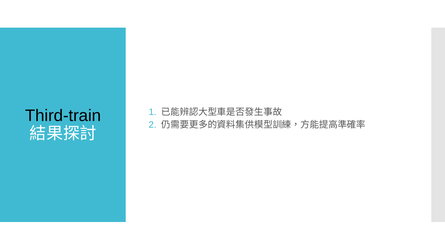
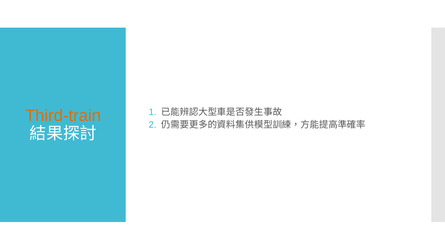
Third-train colour: black -> orange
